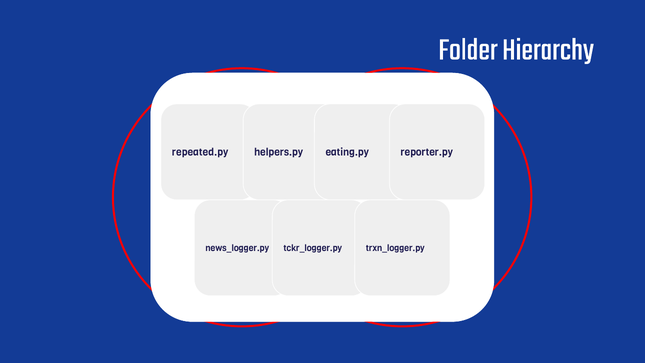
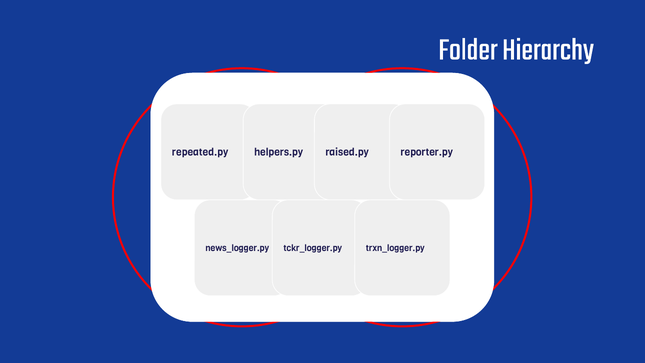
eating.py: eating.py -> raised.py
